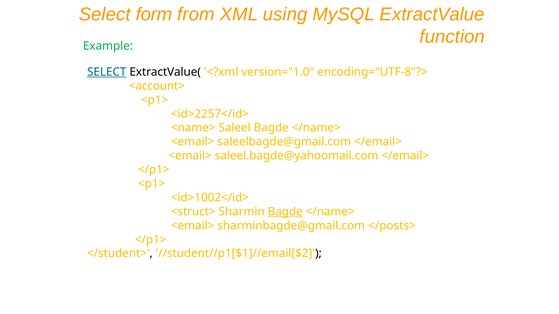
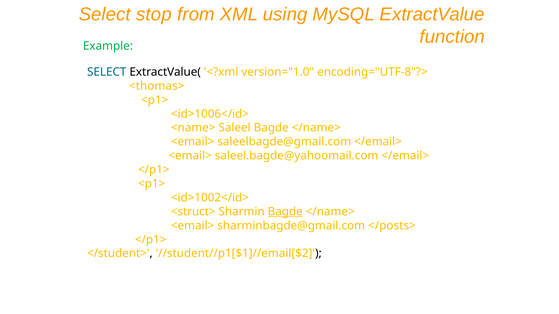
form: form -> stop
SELECT at (107, 72) underline: present -> none
<account>: <account> -> <thomas>
<id>2257</id>: <id>2257</id> -> <id>1006</id>
